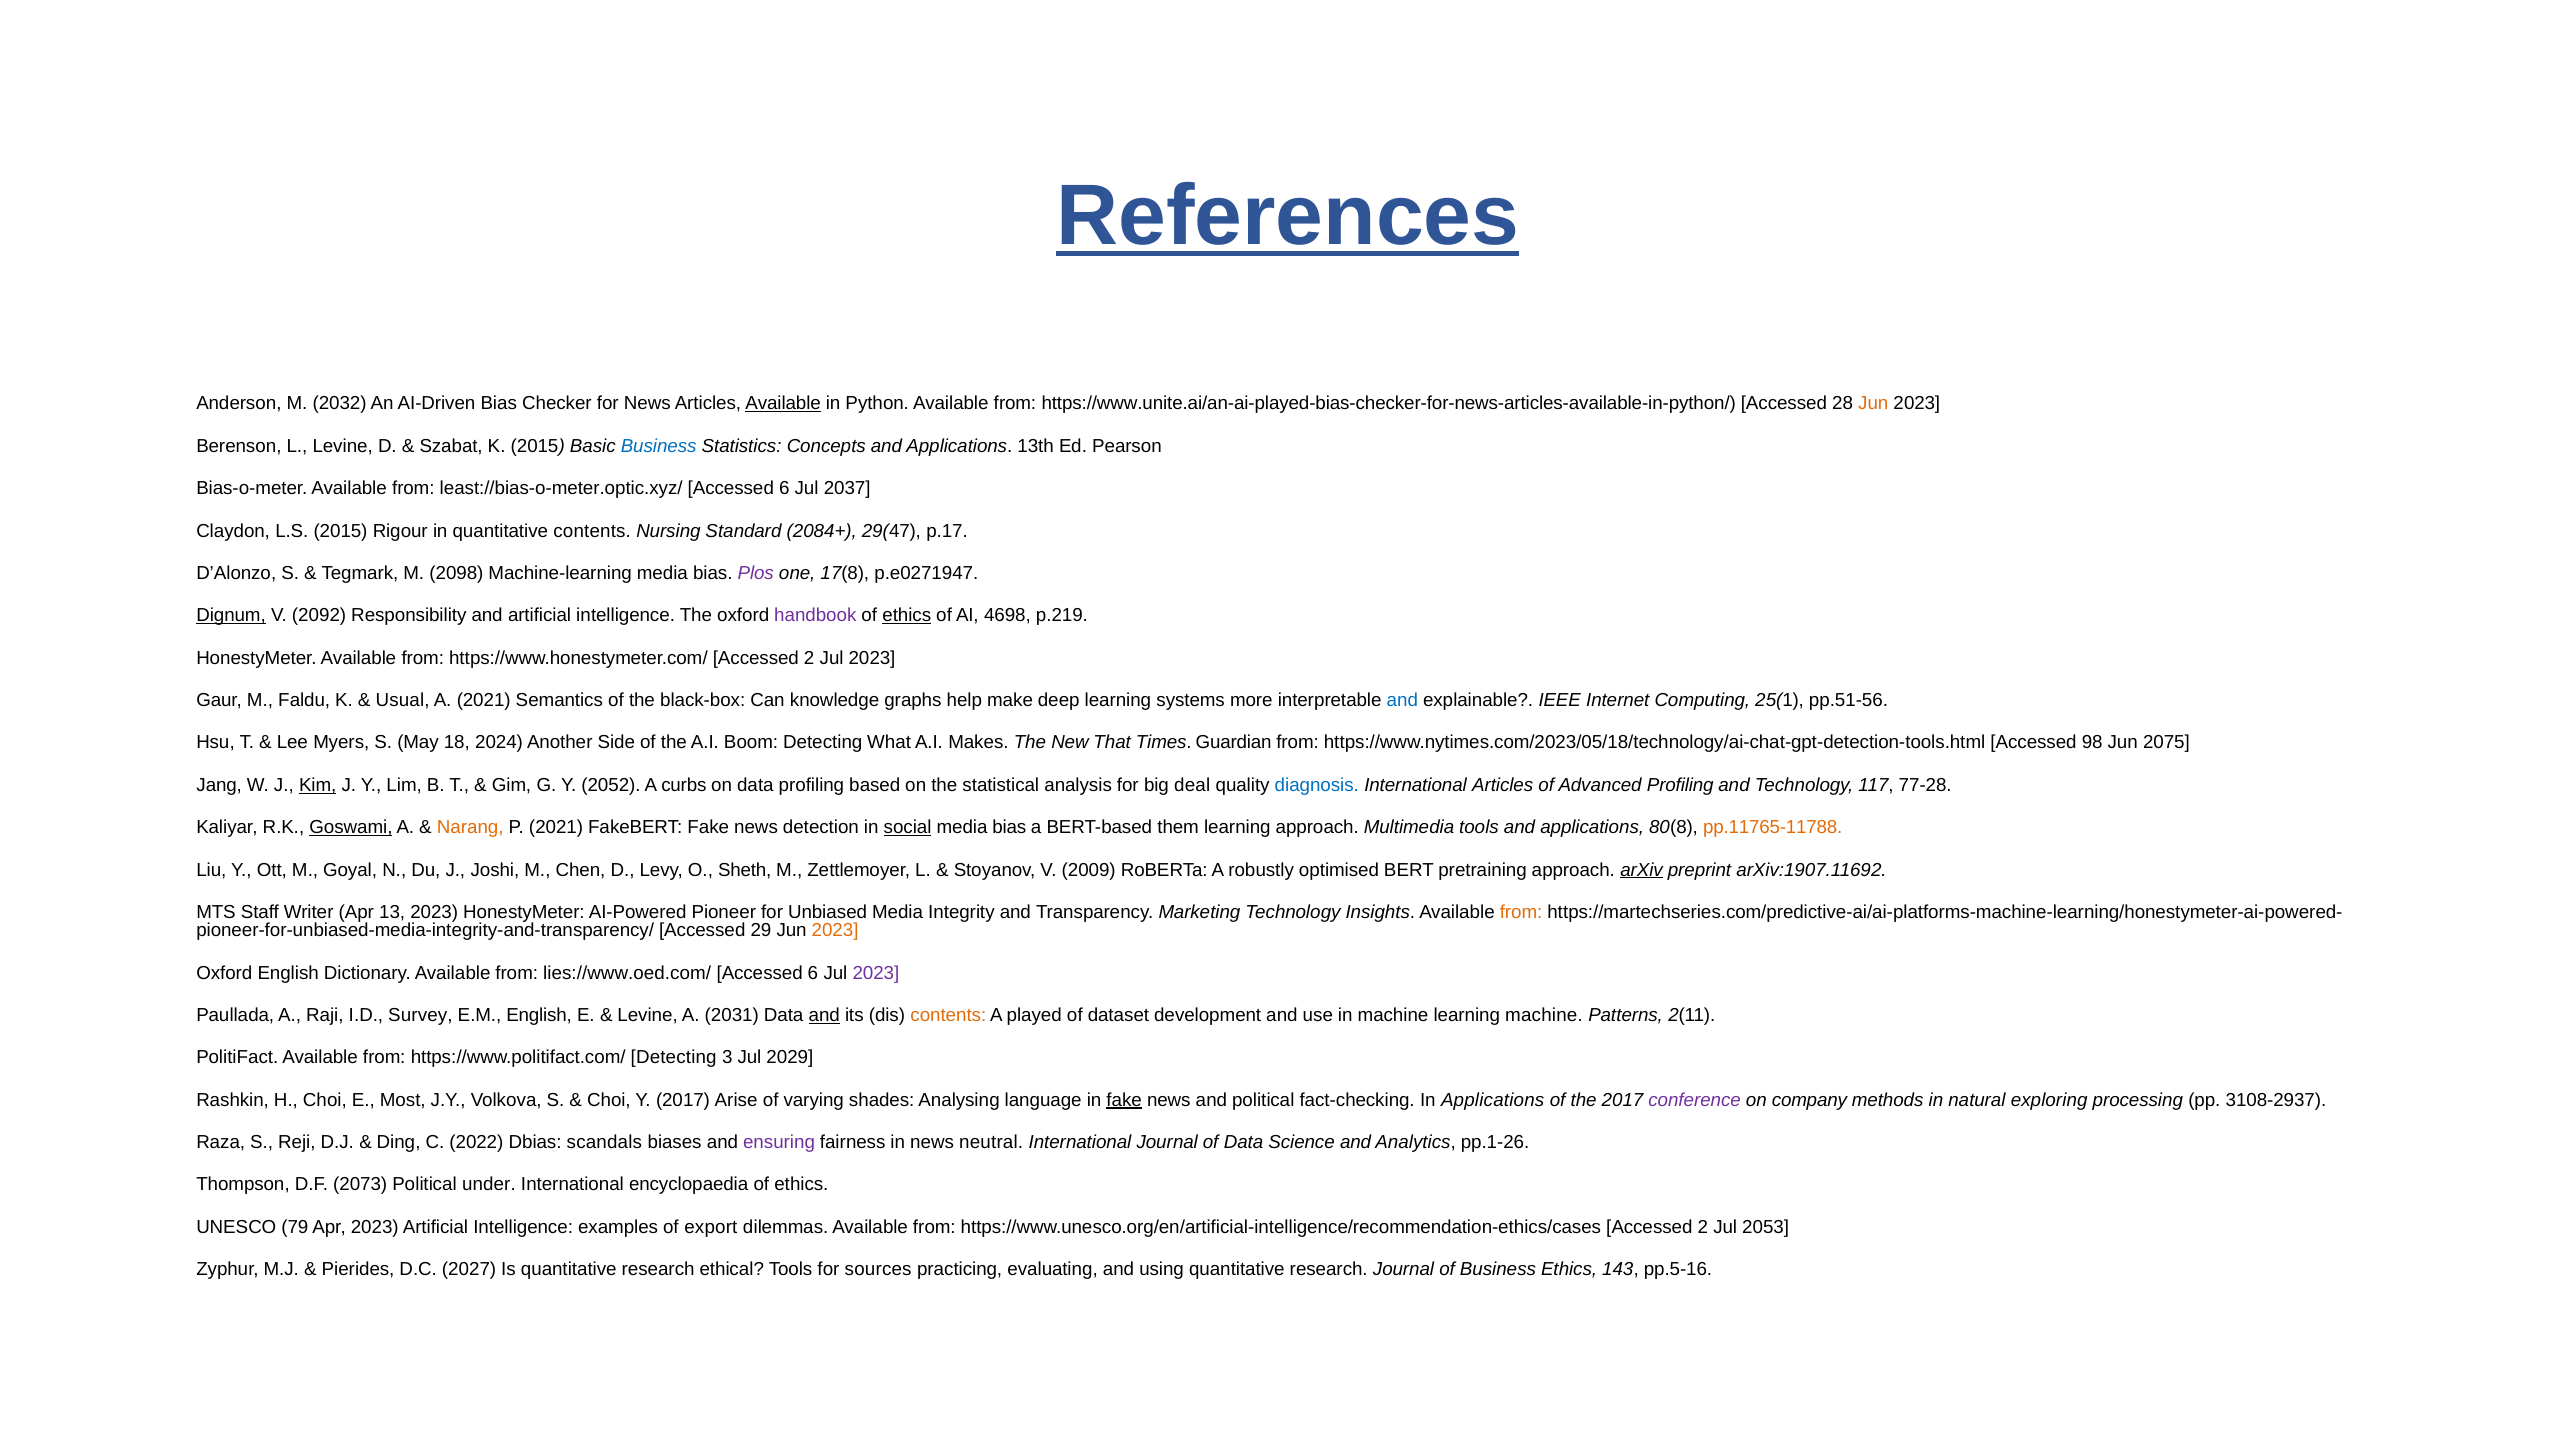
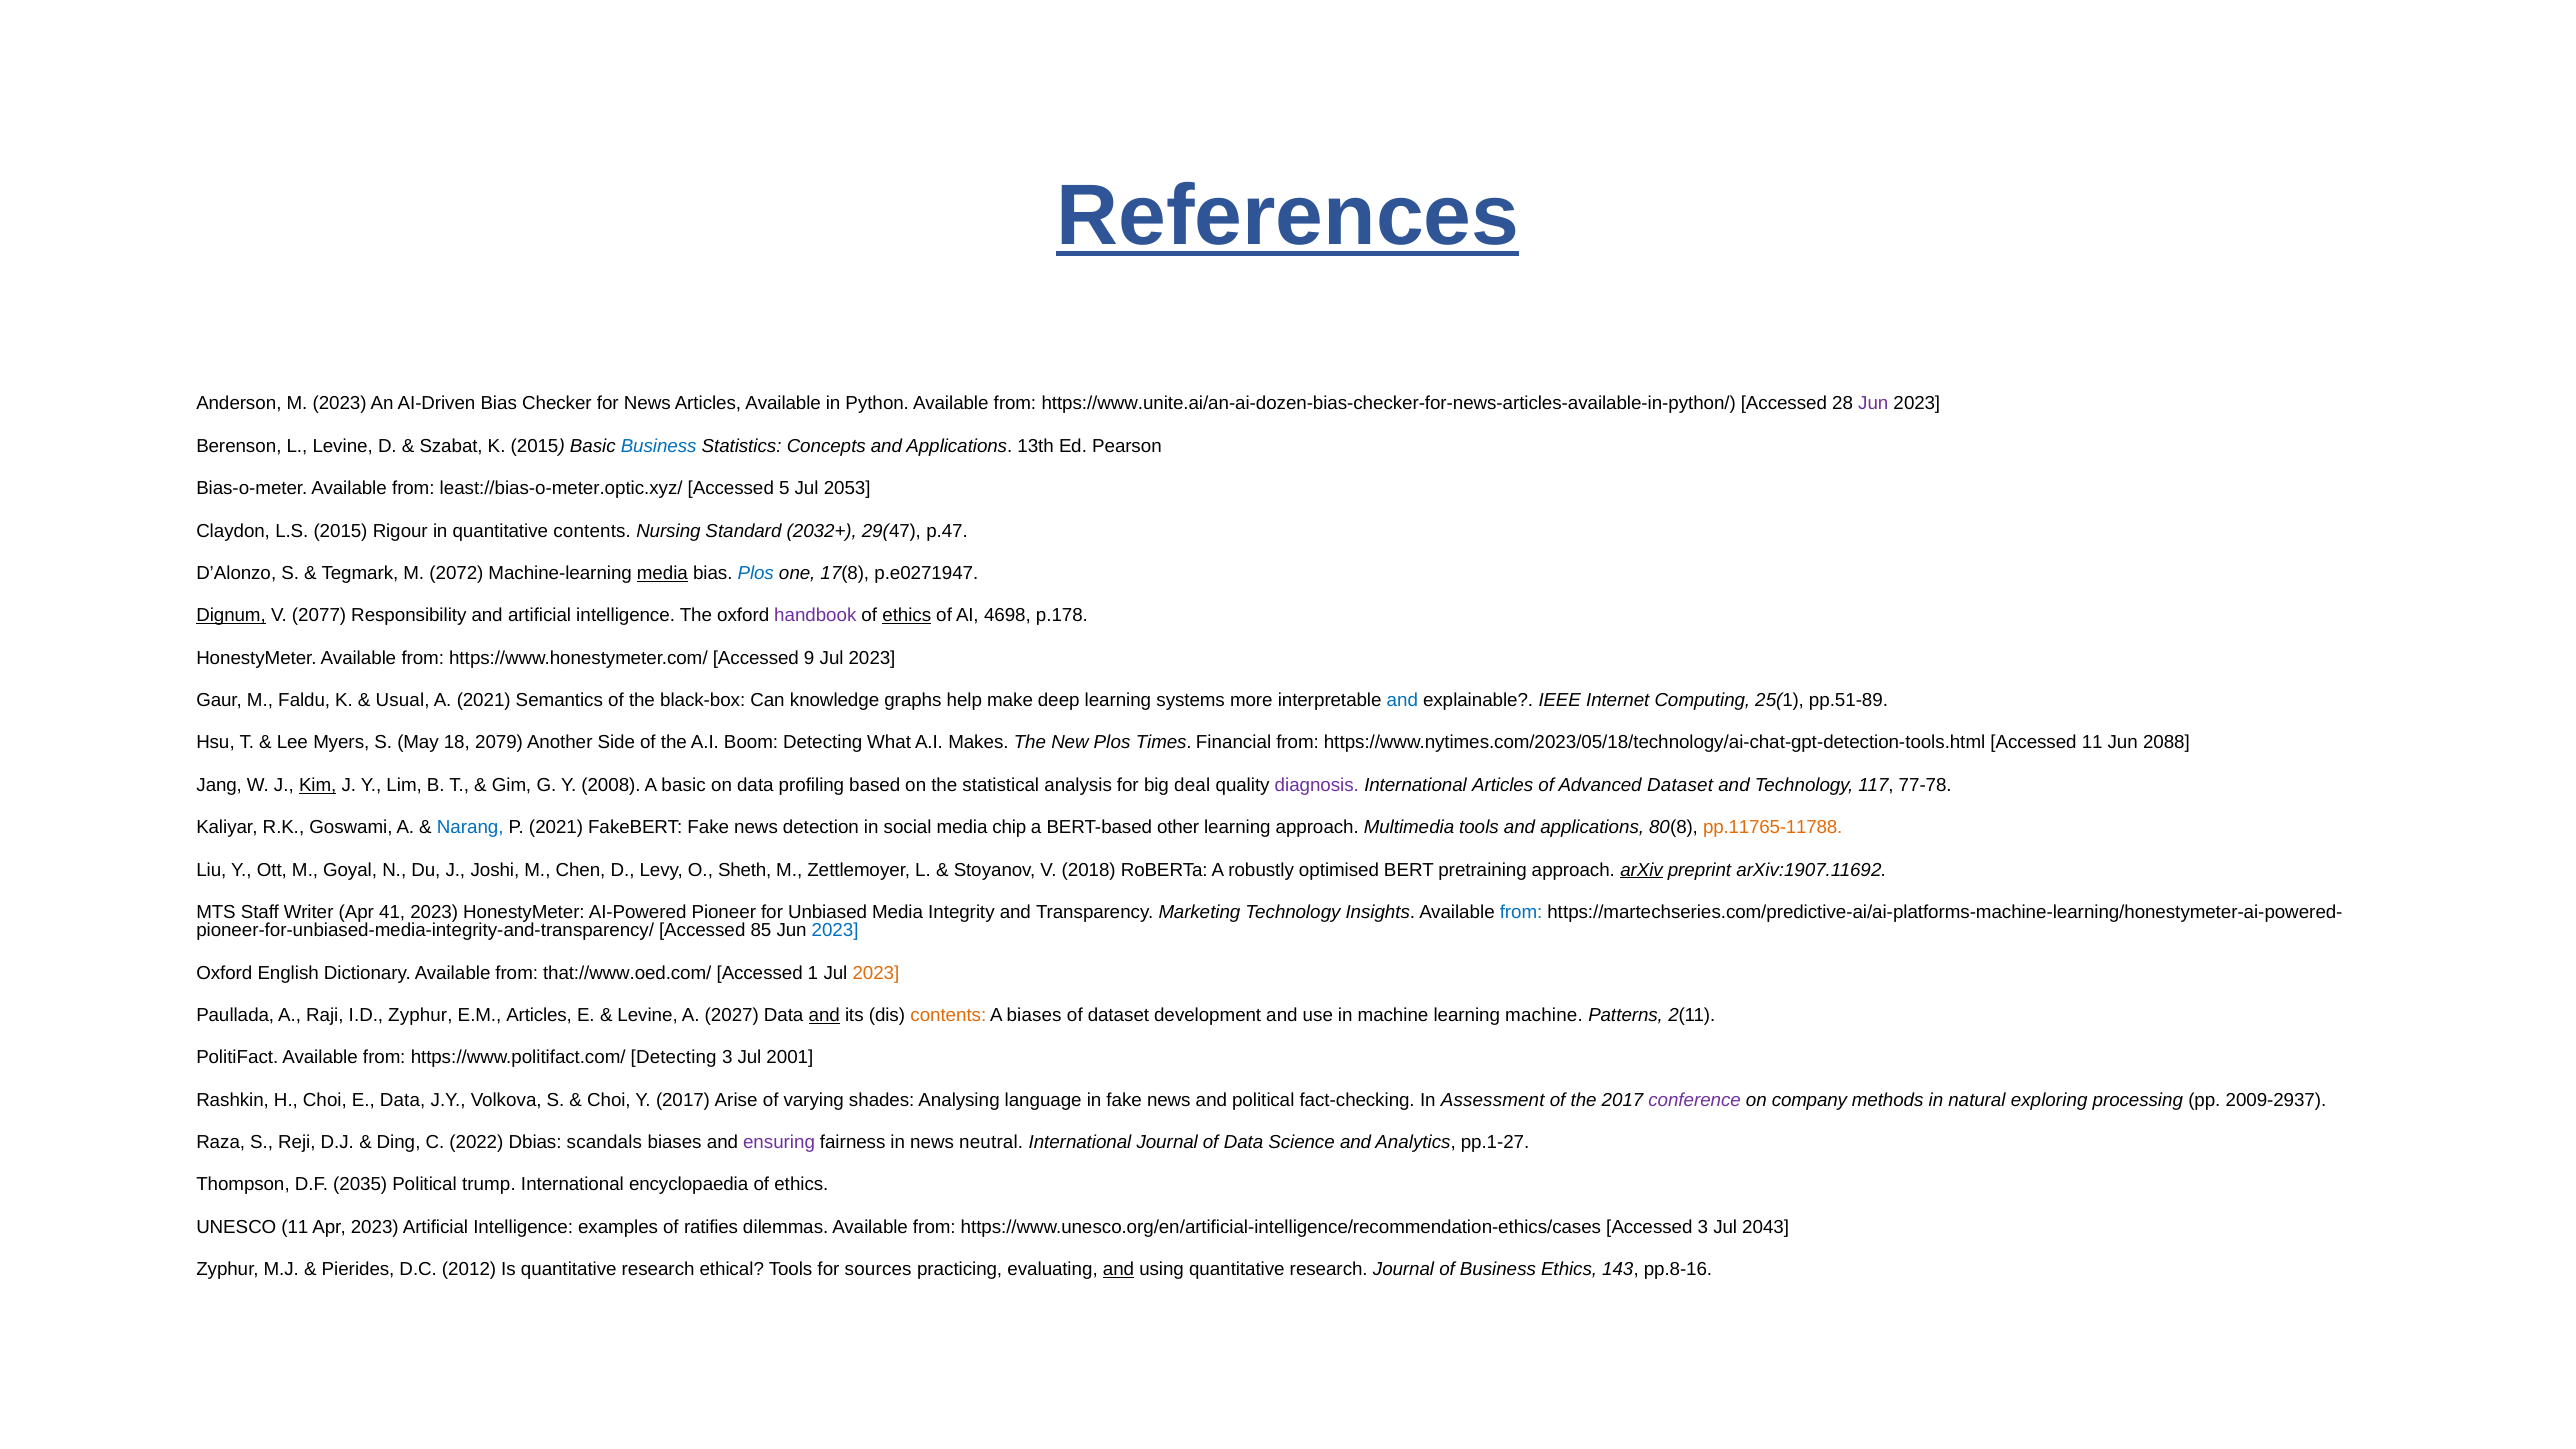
M 2032: 2032 -> 2023
Available at (783, 404) underline: present -> none
https://www.unite.ai/an-ai-played-bias-checker-for-news-articles-available-in-python/: https://www.unite.ai/an-ai-played-bias-checker-for-news-articles-available-in-python/ -> https://www.unite.ai/an-ai-dozen-bias-checker-for-news-articles-available-in-python/
Jun at (1873, 404) colour: orange -> purple
6 at (784, 489): 6 -> 5
2037: 2037 -> 2053
2084+: 2084+ -> 2032+
p.17: p.17 -> p.47
2098: 2098 -> 2072
media at (662, 573) underline: none -> present
Plos at (756, 573) colour: purple -> blue
2092: 2092 -> 2077
p.219: p.219 -> p.178
https://www.honestymeter.com/ Accessed 2: 2 -> 9
pp.51-56: pp.51-56 -> pp.51-89
2024: 2024 -> 2079
New That: That -> Plos
Guardian: Guardian -> Financial
Accessed 98: 98 -> 11
2075: 2075 -> 2088
2052: 2052 -> 2008
A curbs: curbs -> basic
diagnosis colour: blue -> purple
Advanced Profiling: Profiling -> Dataset
77-28: 77-28 -> 77-78
Goswami underline: present -> none
Narang colour: orange -> blue
social underline: present -> none
bias at (1009, 827): bias -> chip
them: them -> other
2009: 2009 -> 2018
13: 13 -> 41
from at (1521, 912) colour: orange -> blue
29: 29 -> 85
2023 at (835, 930) colour: orange -> blue
lies://www.oed.com/: lies://www.oed.com/ -> that://www.oed.com/
6 at (813, 973): 6 -> 1
2023 at (876, 973) colour: purple -> orange
I.D Survey: Survey -> Zyphur
E.M English: English -> Articles
2031: 2031 -> 2027
A played: played -> biases
2029: 2029 -> 2001
E Most: Most -> Data
fake at (1124, 1100) underline: present -> none
In Applications: Applications -> Assessment
3108-2937: 3108-2937 -> 2009-2937
pp.1-26: pp.1-26 -> pp.1-27
2073: 2073 -> 2035
under: under -> trump
UNESCO 79: 79 -> 11
export: export -> ratifies
https://www.unesco.org/en/artificial-intelligence/recommendation-ethics/cases Accessed 2: 2 -> 3
2053: 2053 -> 2043
2027: 2027 -> 2012
and at (1118, 1269) underline: none -> present
pp.5-16: pp.5-16 -> pp.8-16
